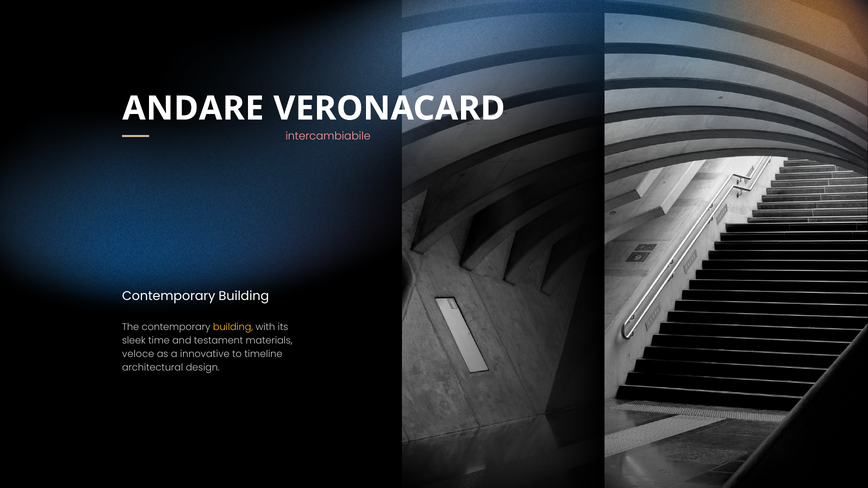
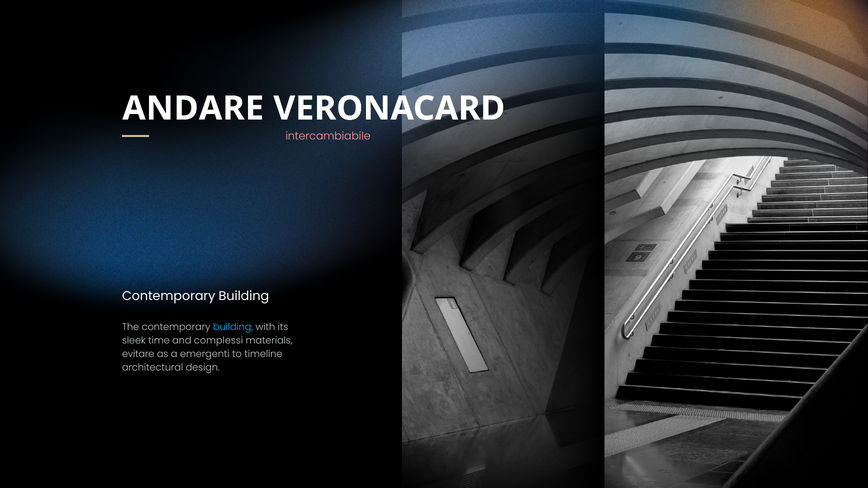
building at (233, 327) colour: yellow -> light blue
testament: testament -> complessi
veloce: veloce -> evitare
innovative: innovative -> emergenti
